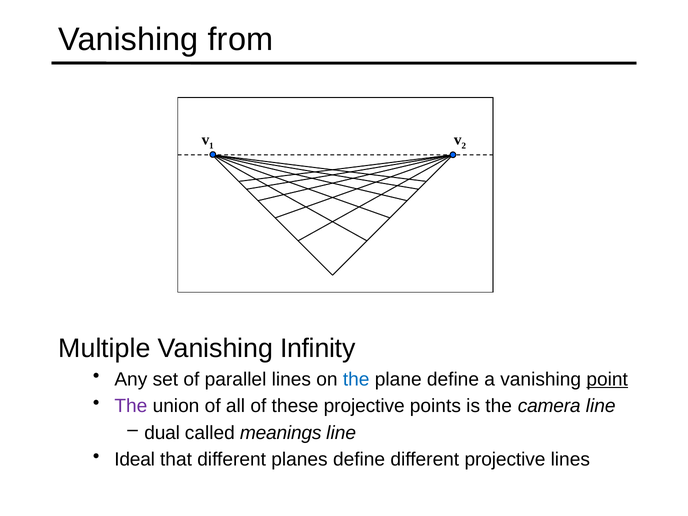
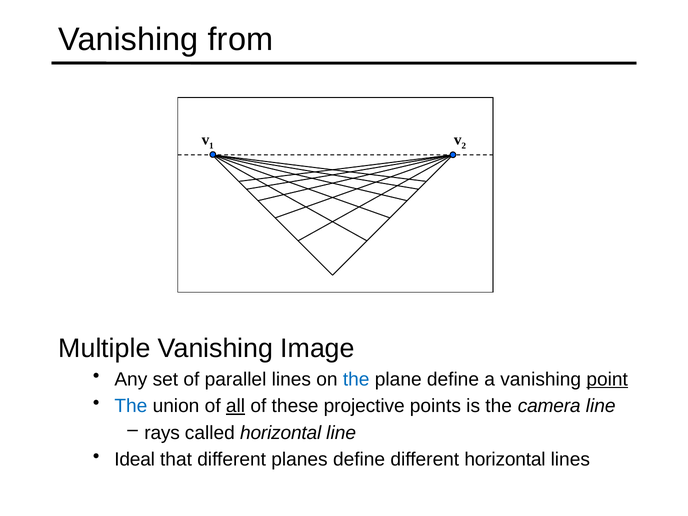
Infinity: Infinity -> Image
The at (131, 406) colour: purple -> blue
all underline: none -> present
dual: dual -> rays
called meanings: meanings -> horizontal
different projective: projective -> horizontal
